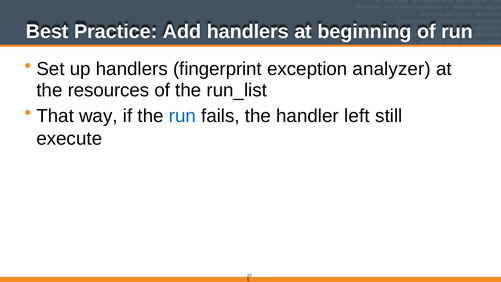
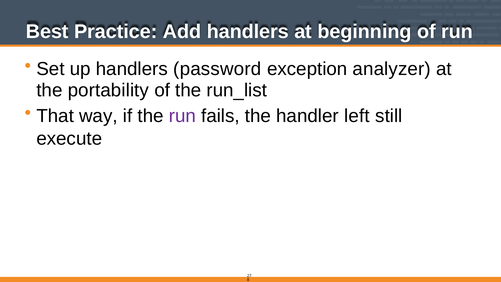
fingerprint: fingerprint -> password
resources: resources -> portability
run at (182, 116) colour: blue -> purple
